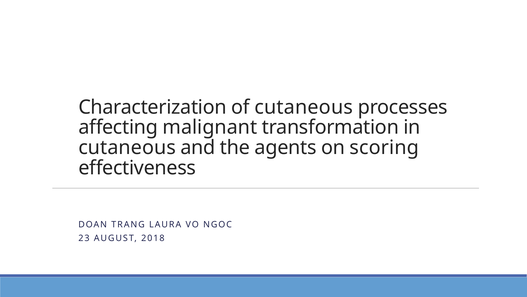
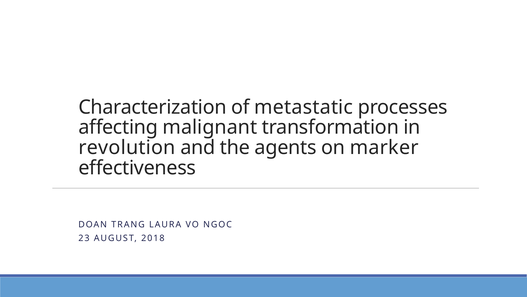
of cutaneous: cutaneous -> metastatic
cutaneous at (127, 147): cutaneous -> revolution
scoring: scoring -> marker
